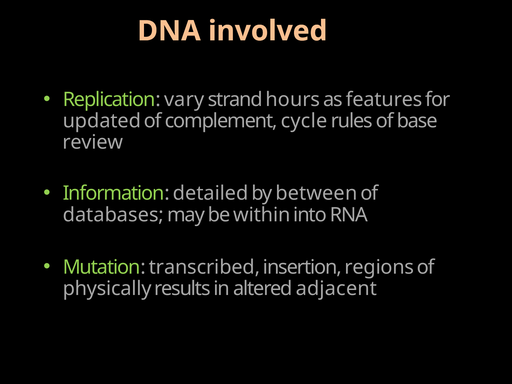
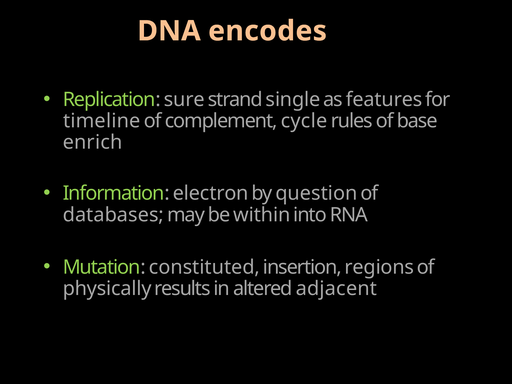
involved: involved -> encodes
vary: vary -> sure
hours: hours -> single
updated: updated -> timeline
review: review -> enrich
detailed: detailed -> electron
between: between -> question
transcribed: transcribed -> constituted
